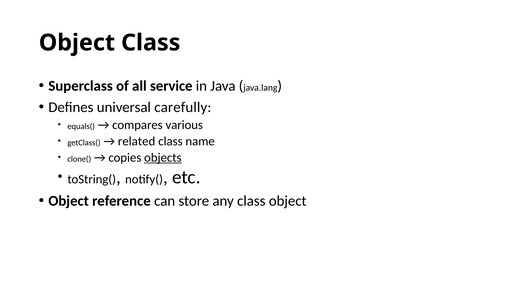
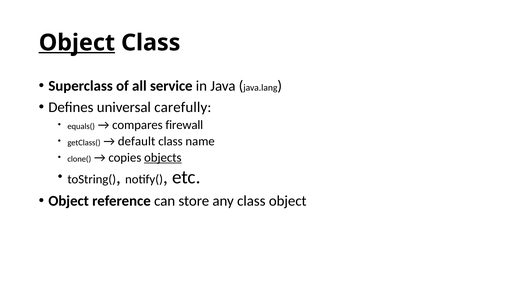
Object at (77, 43) underline: none -> present
various: various -> firewall
related: related -> default
